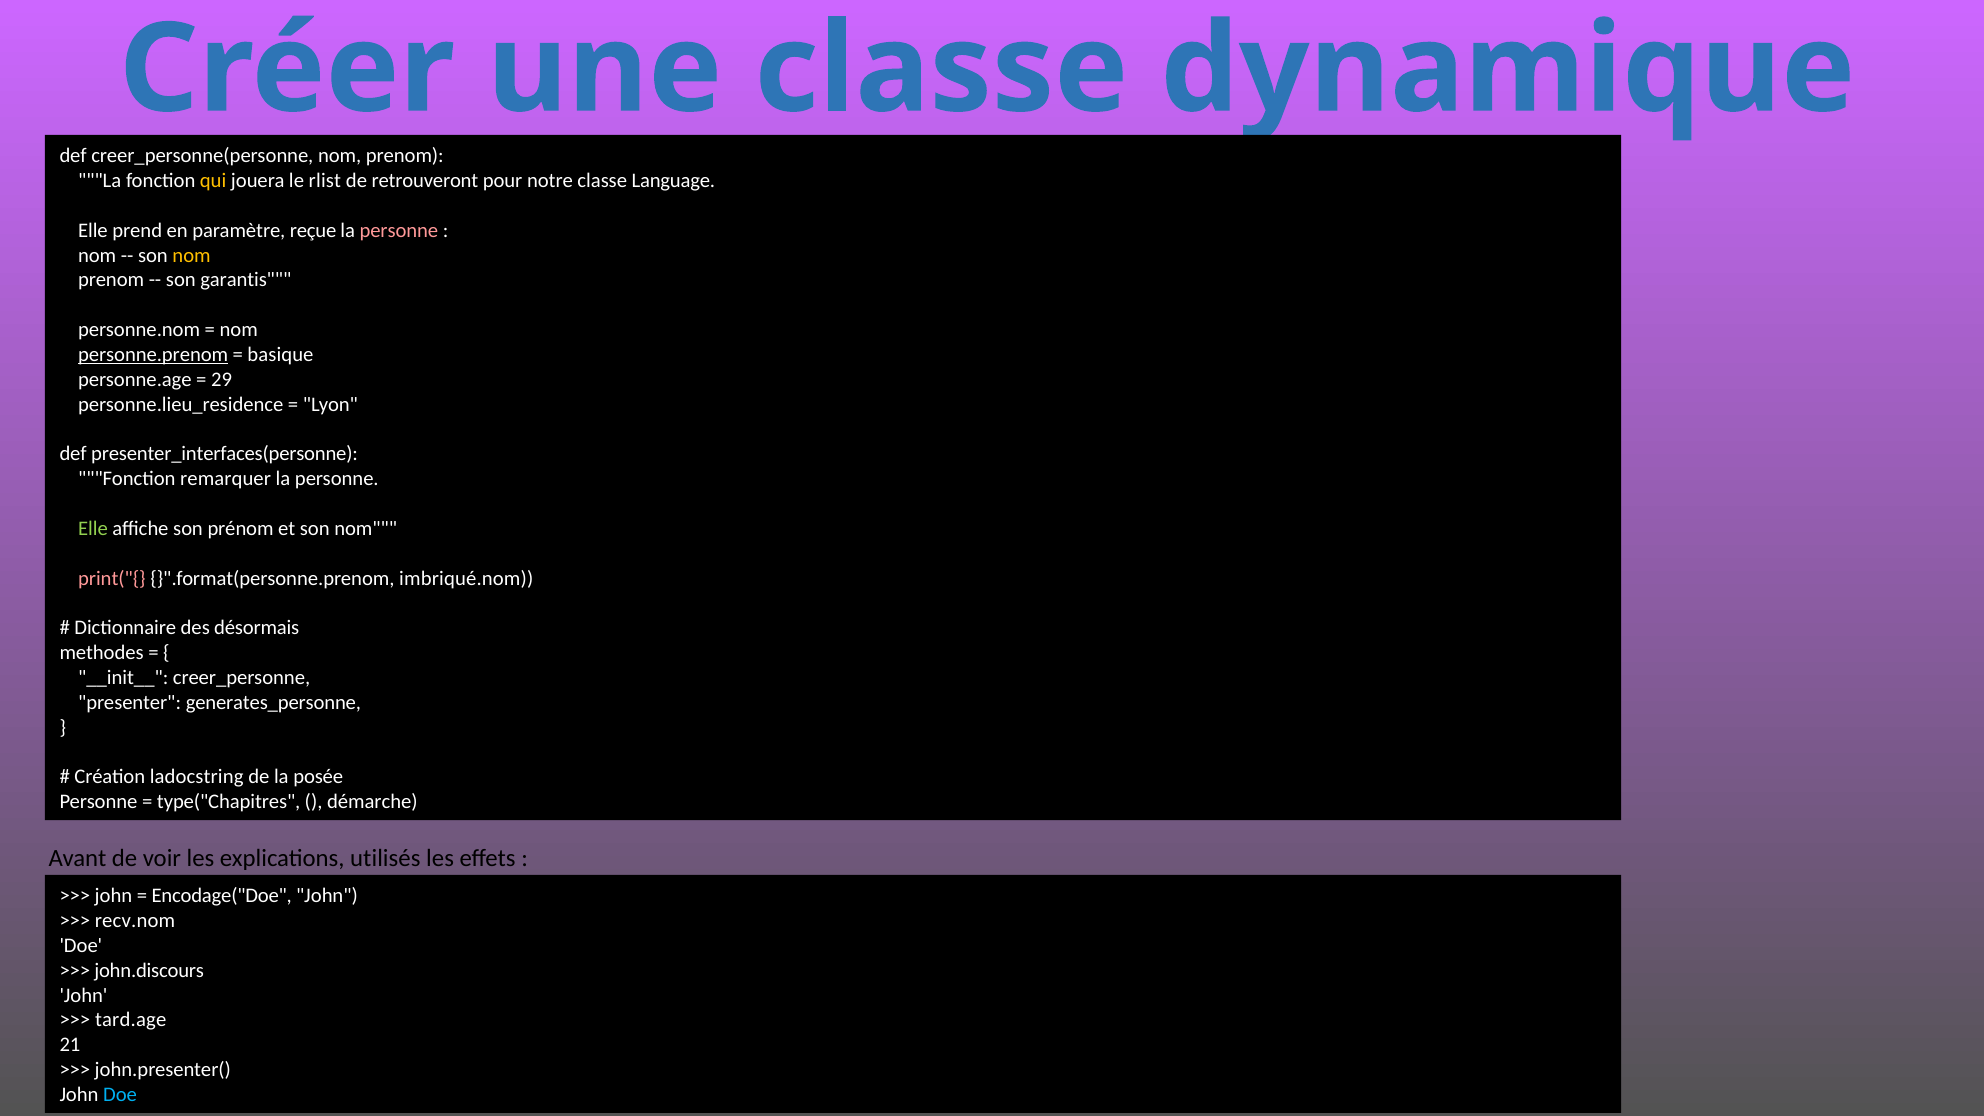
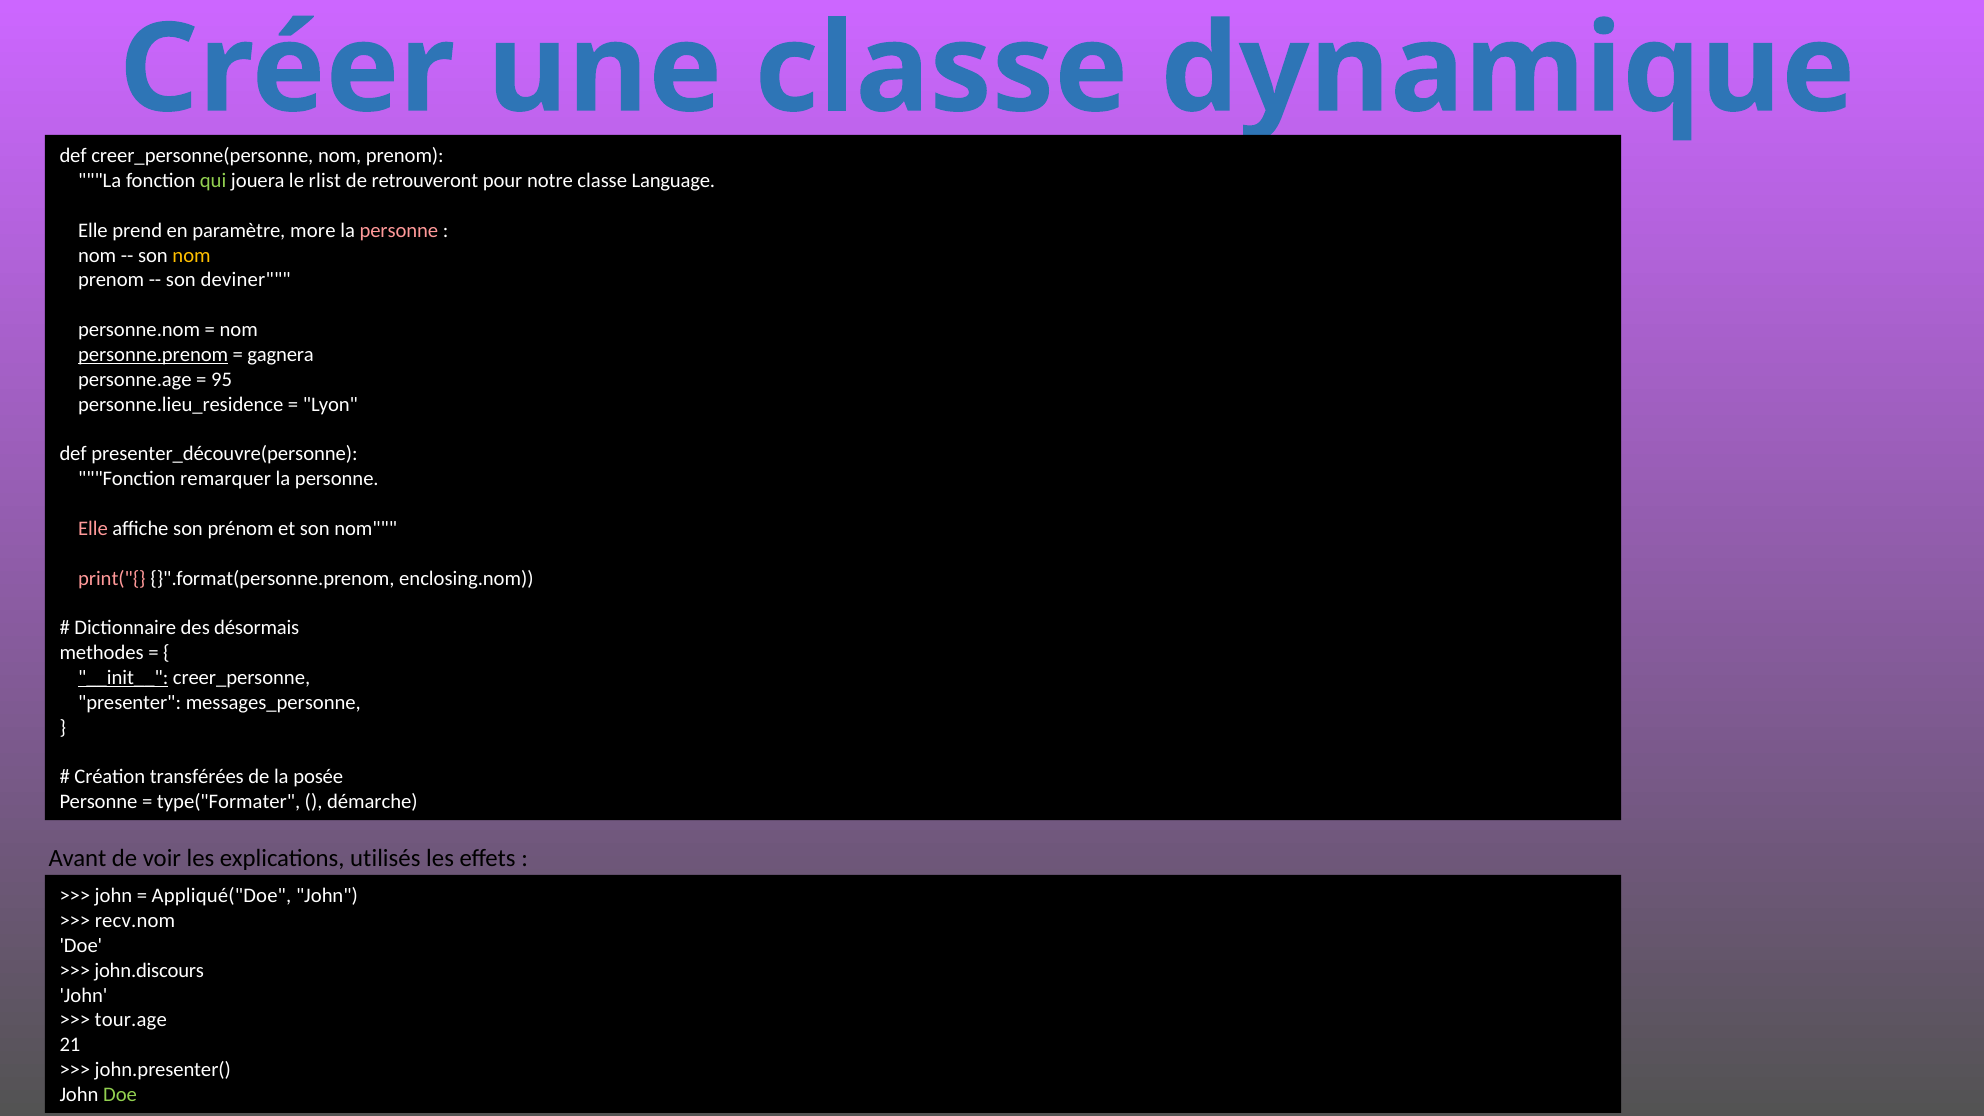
qui colour: yellow -> light green
reçue: reçue -> more
garantis: garantis -> deviner
basique: basique -> gagnera
29: 29 -> 95
presenter_interfaces(personne: presenter_interfaces(personne -> presenter_découvre(personne
Elle at (93, 529) colour: light green -> pink
imbriqué.nom: imbriqué.nom -> enclosing.nom
__init__ underline: none -> present
generates_personne: generates_personne -> messages_personne
ladocstring: ladocstring -> transférées
type("Chapitres: type("Chapitres -> type("Formater
Encodage("Doe: Encodage("Doe -> Appliqué("Doe
tard.age: tard.age -> tour.age
Doe at (120, 1095) colour: light blue -> light green
